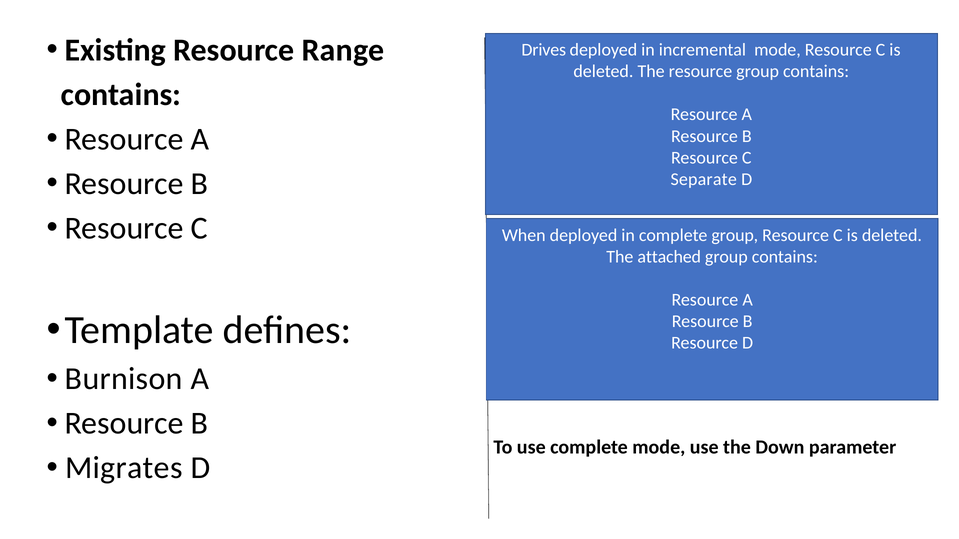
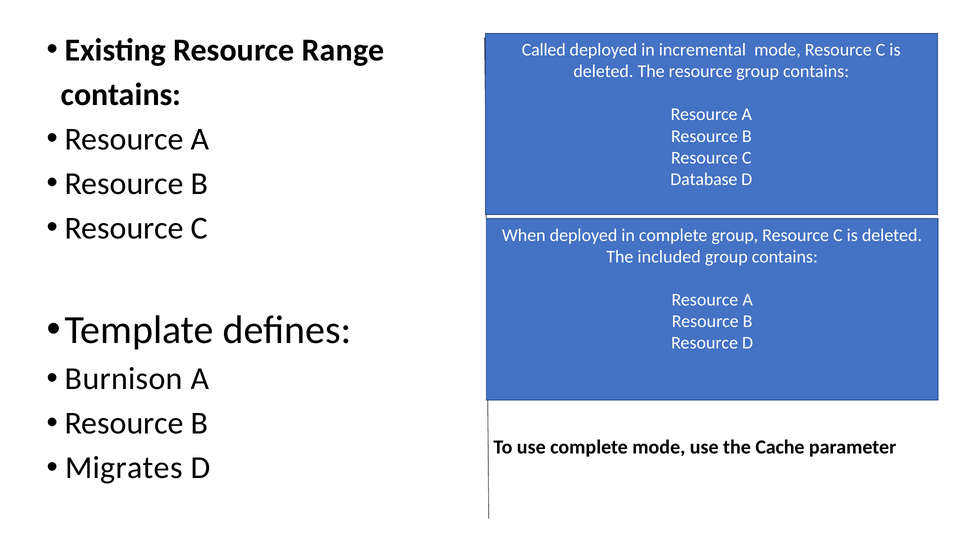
Drives: Drives -> Called
Separate: Separate -> Database
attached: attached -> included
Down: Down -> Cache
